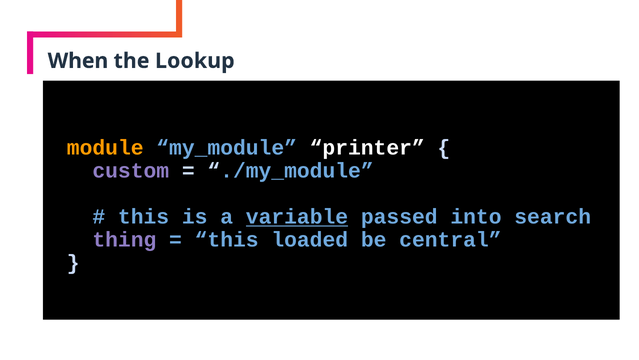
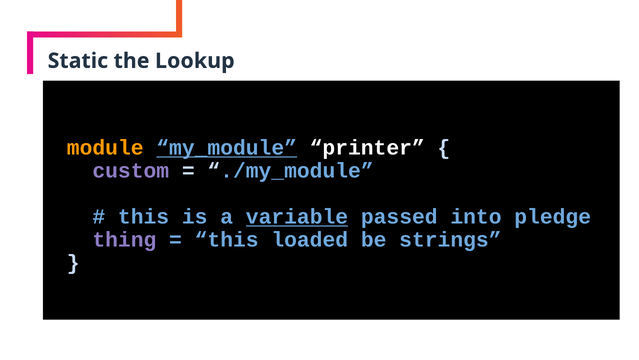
When: When -> Static
my_module underline: none -> present
search: search -> pledge
central: central -> strings
